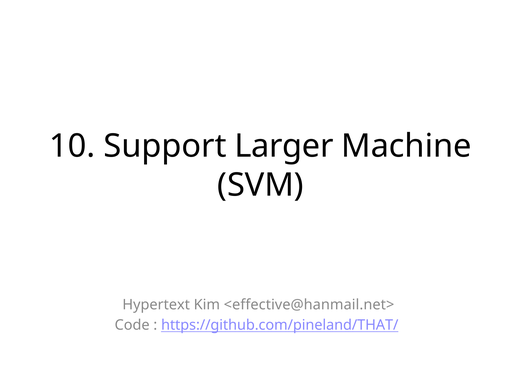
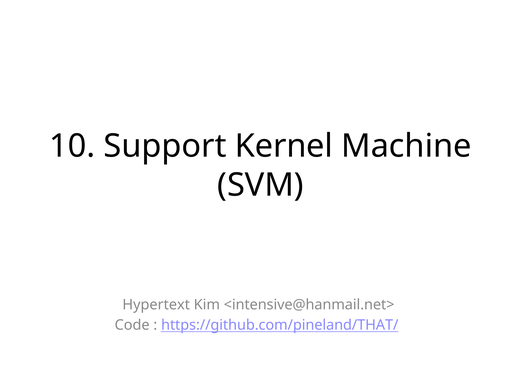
Larger: Larger -> Kernel
<effective@hanmail.net>: <effective@hanmail.net> -> <intensive@hanmail.net>
